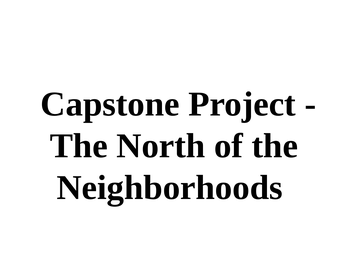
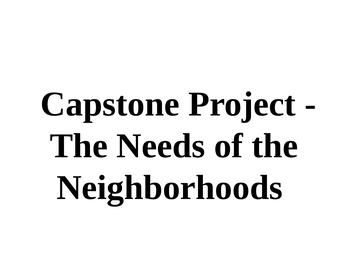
North: North -> Needs
